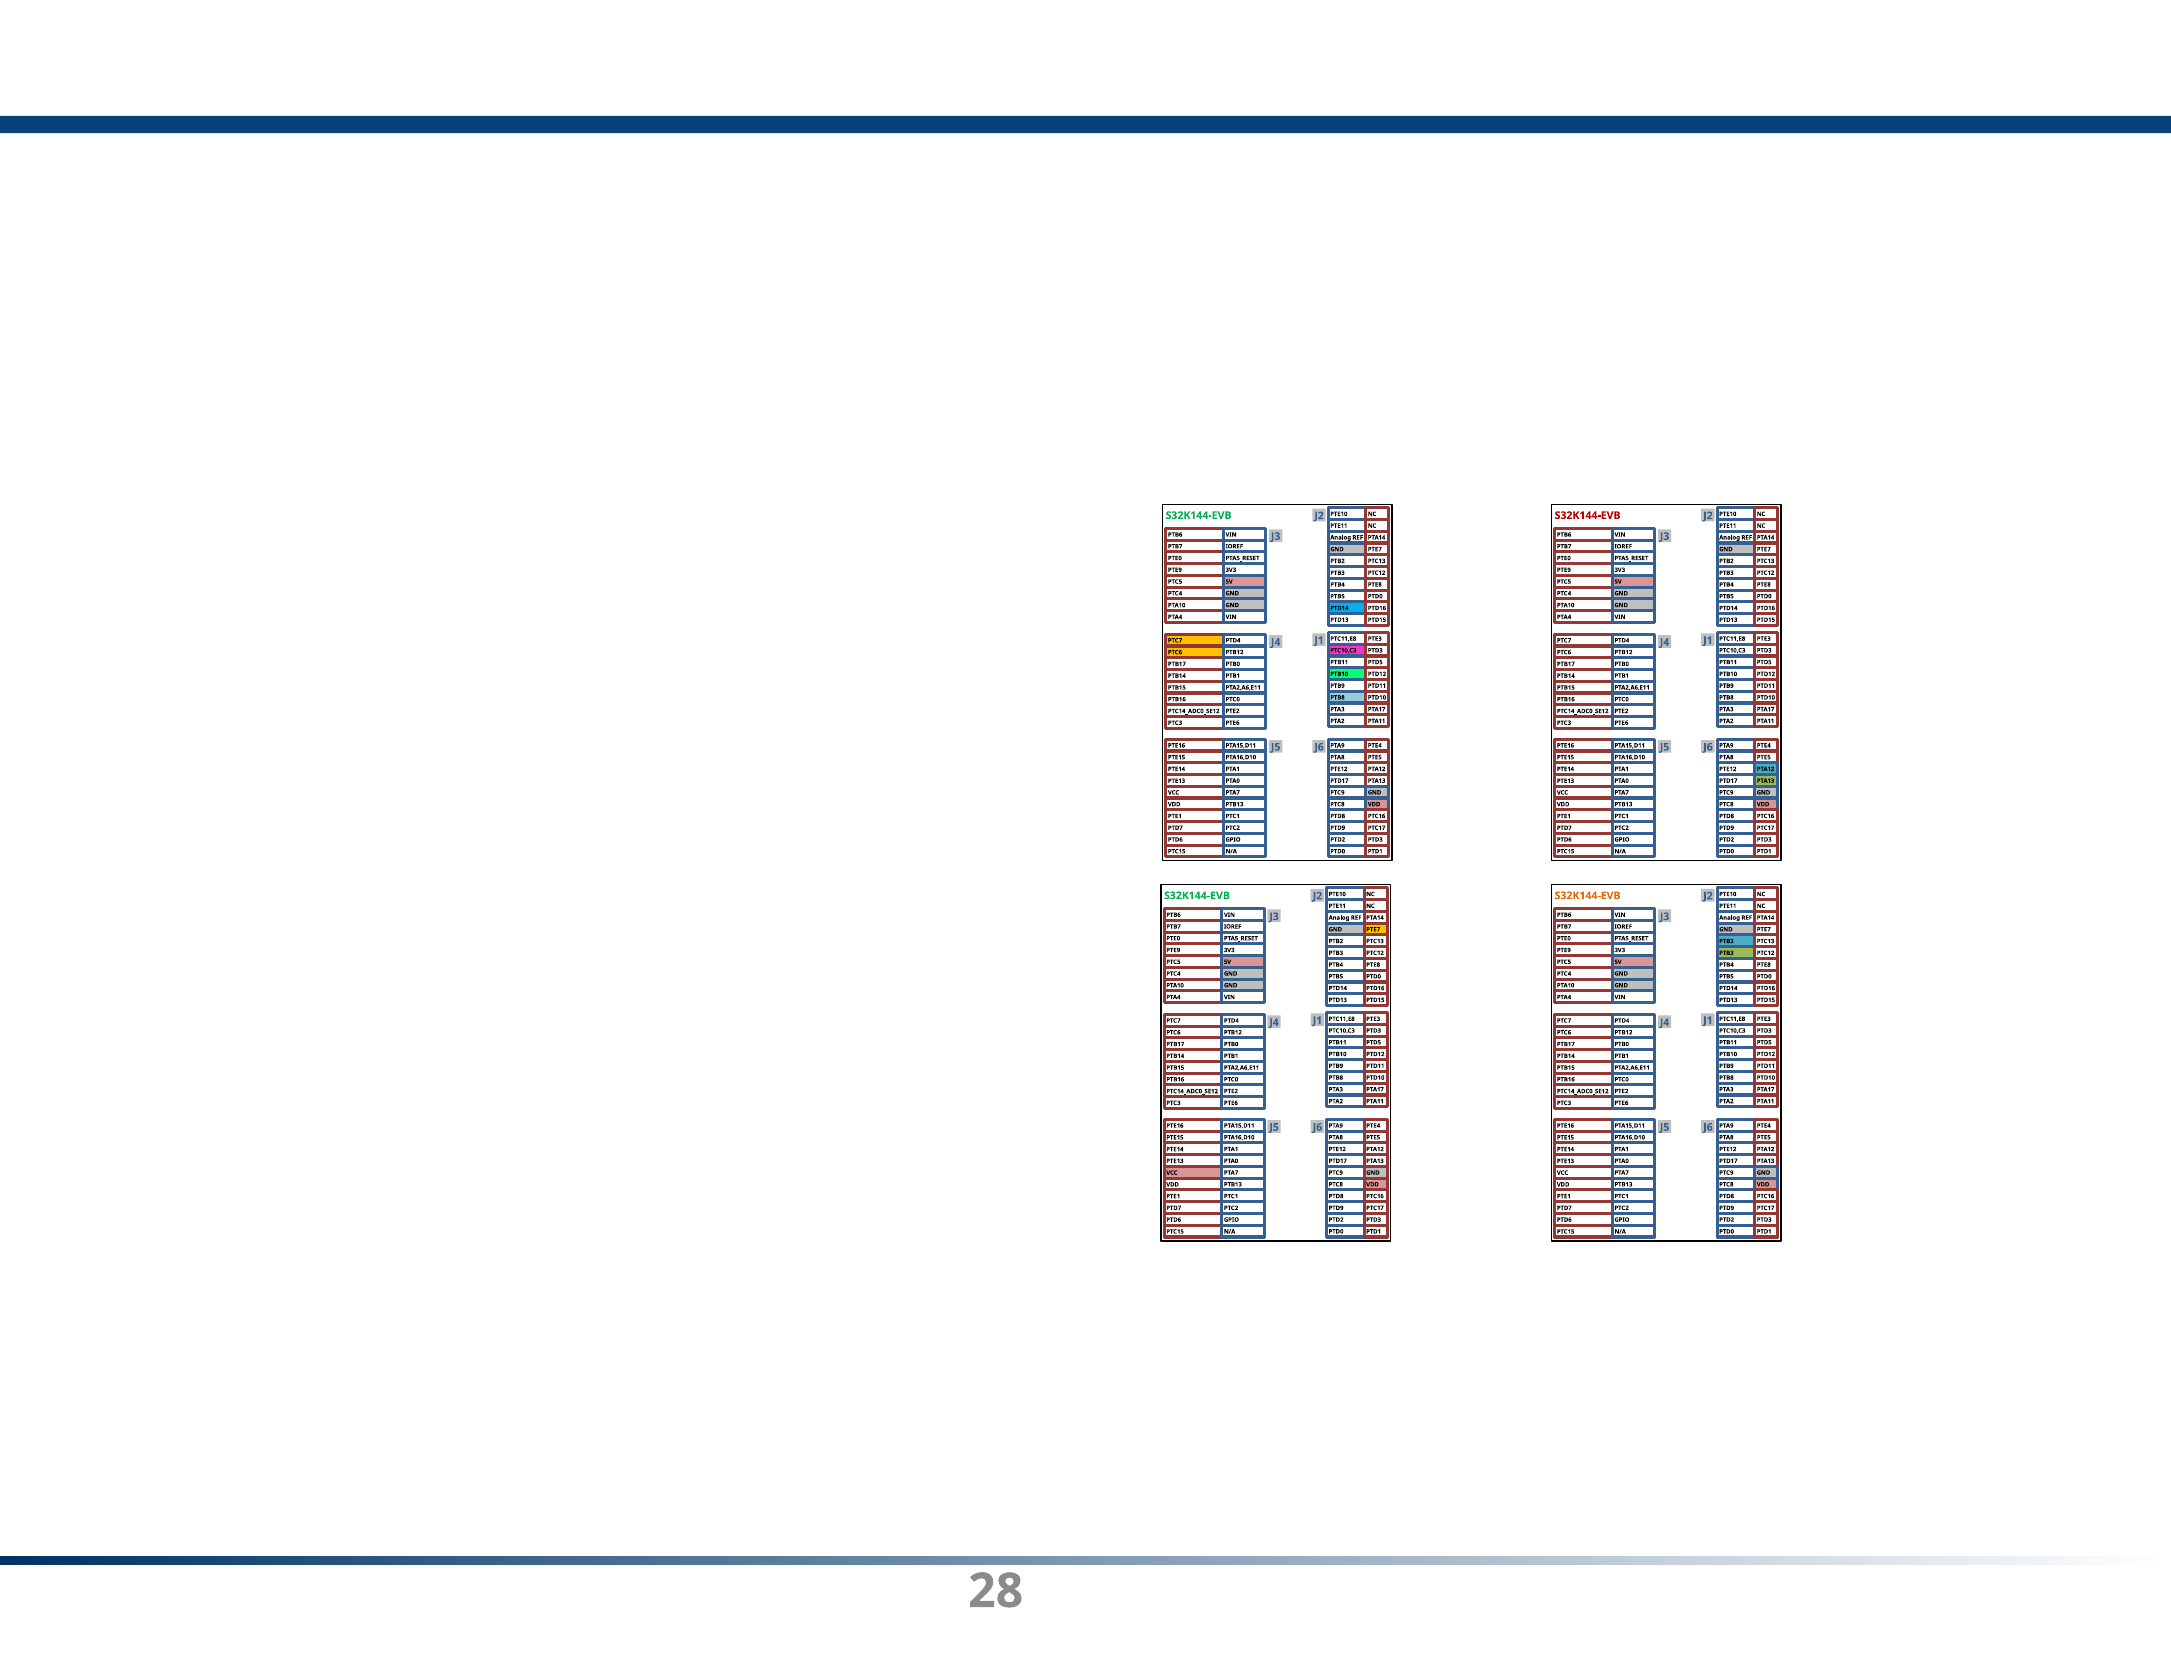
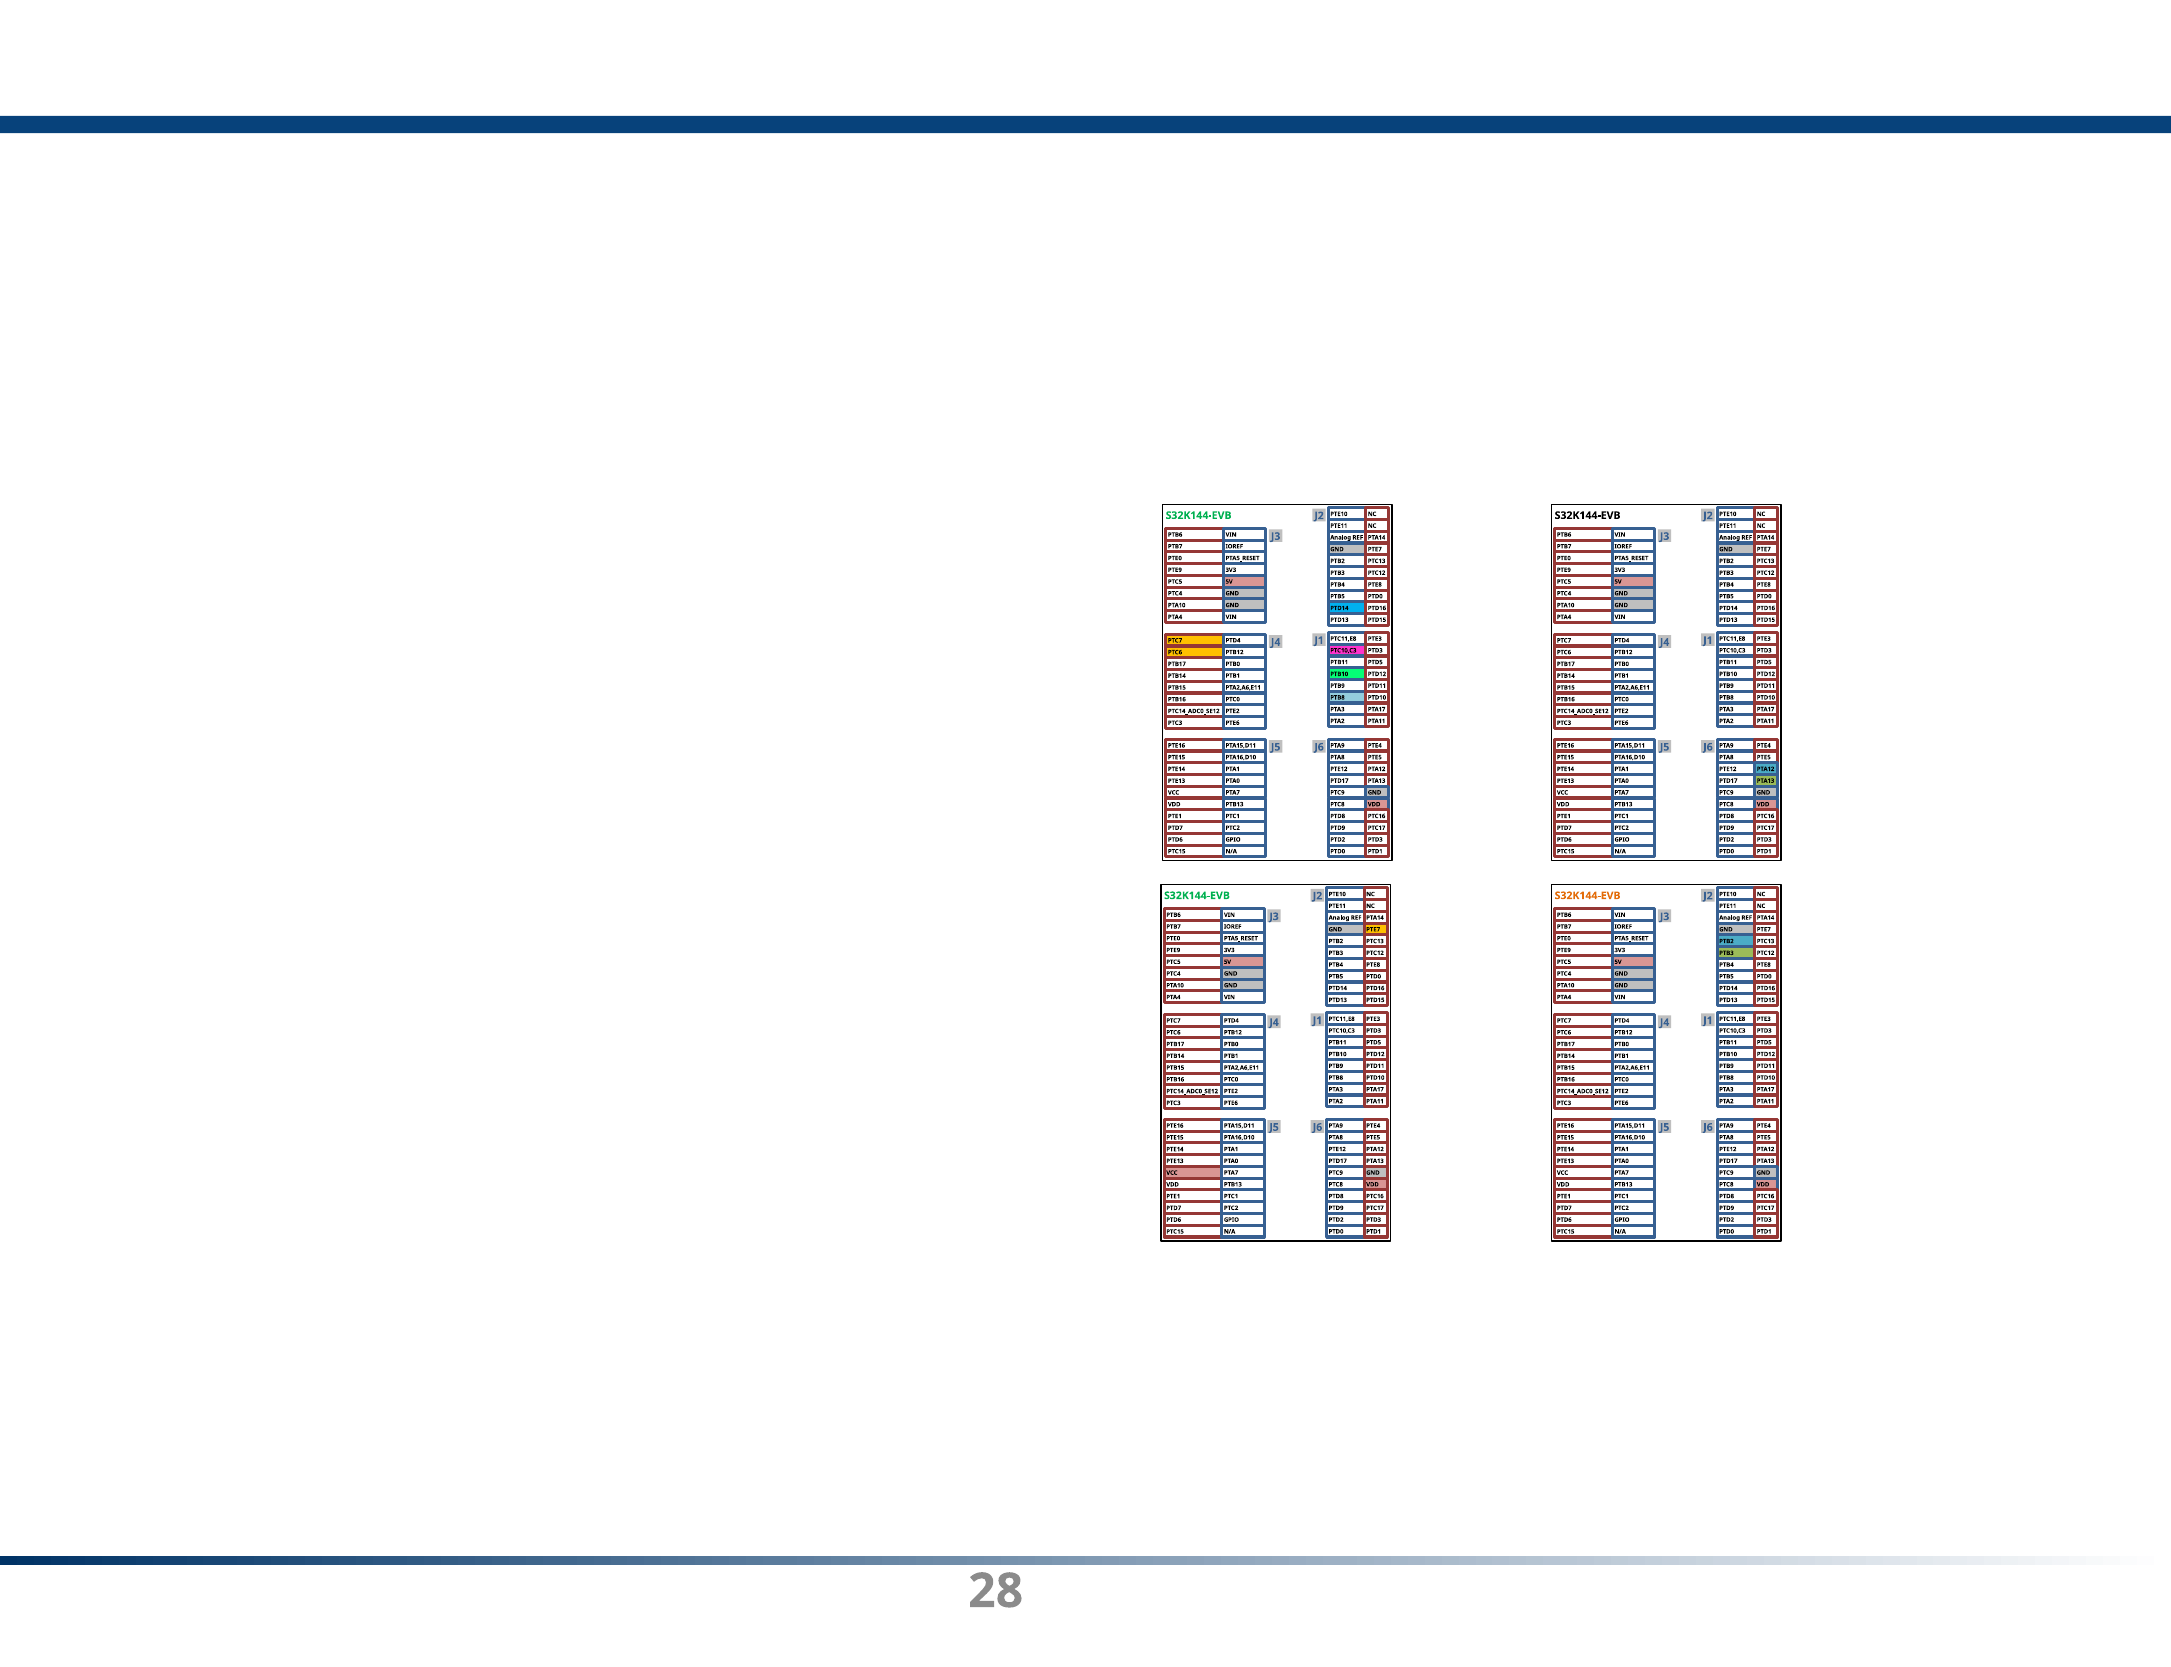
S32K144-EVB at (1588, 515) colour: red -> black
